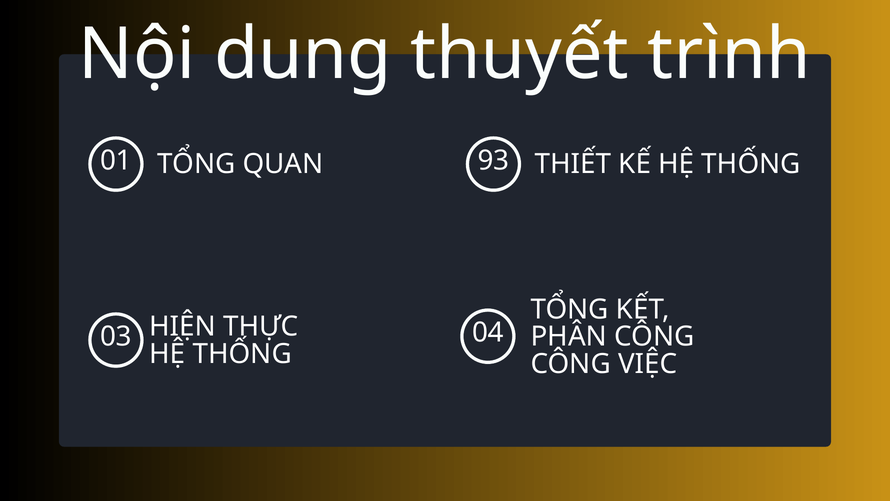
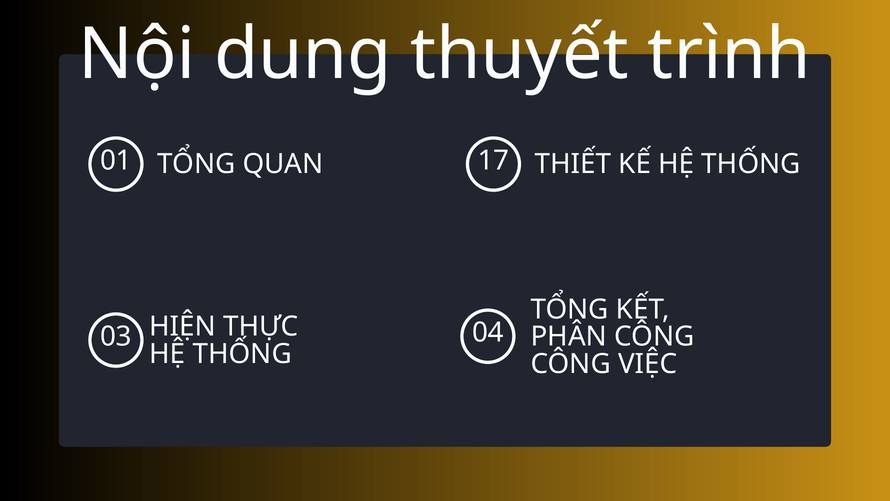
93: 93 -> 17
